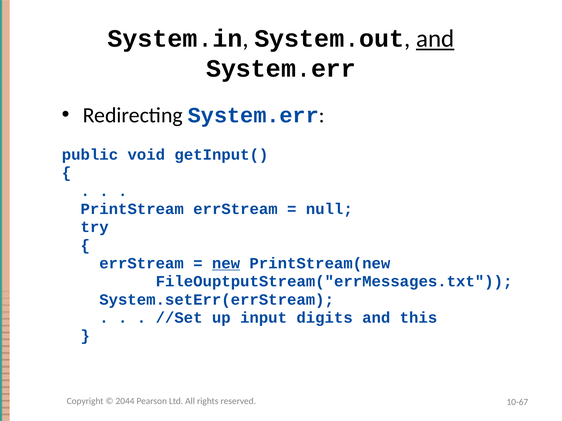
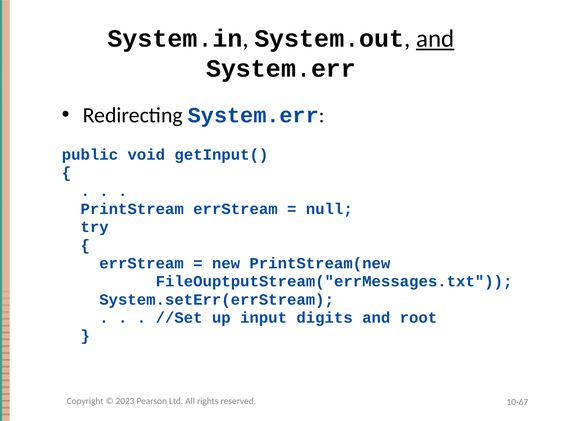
new underline: present -> none
this: this -> root
2044: 2044 -> 2023
